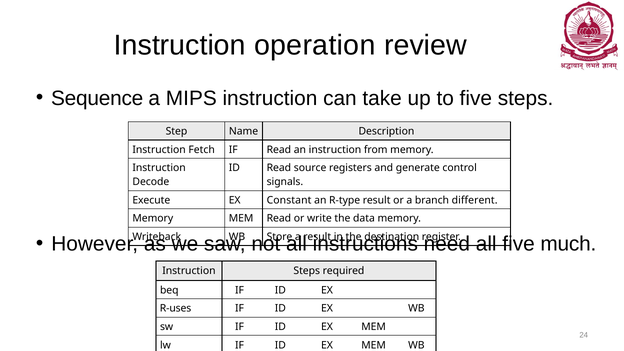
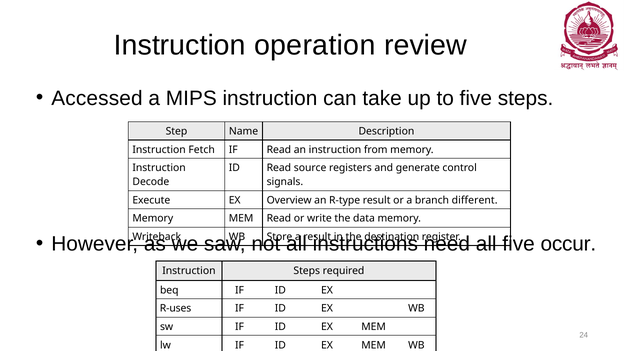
Sequence: Sequence -> Accessed
Constant: Constant -> Overview
much: much -> occur
